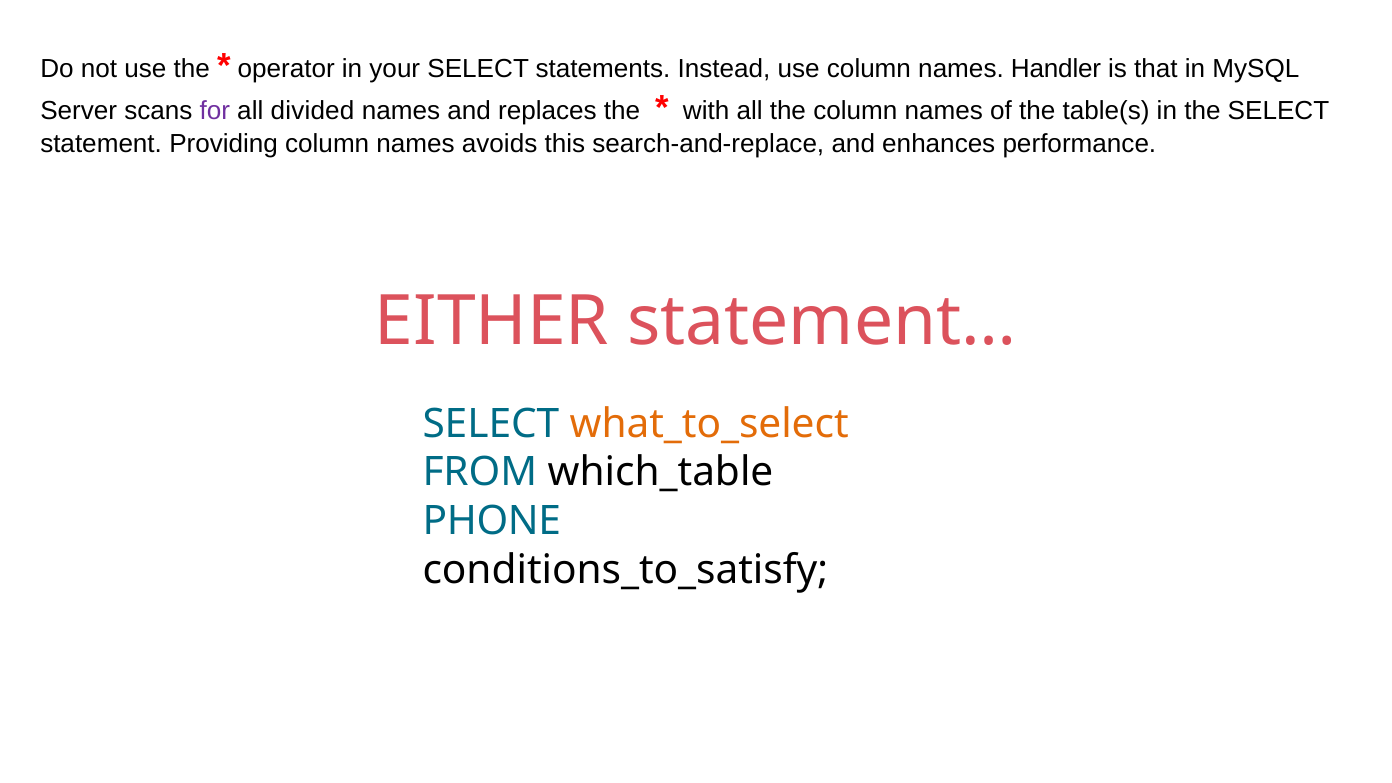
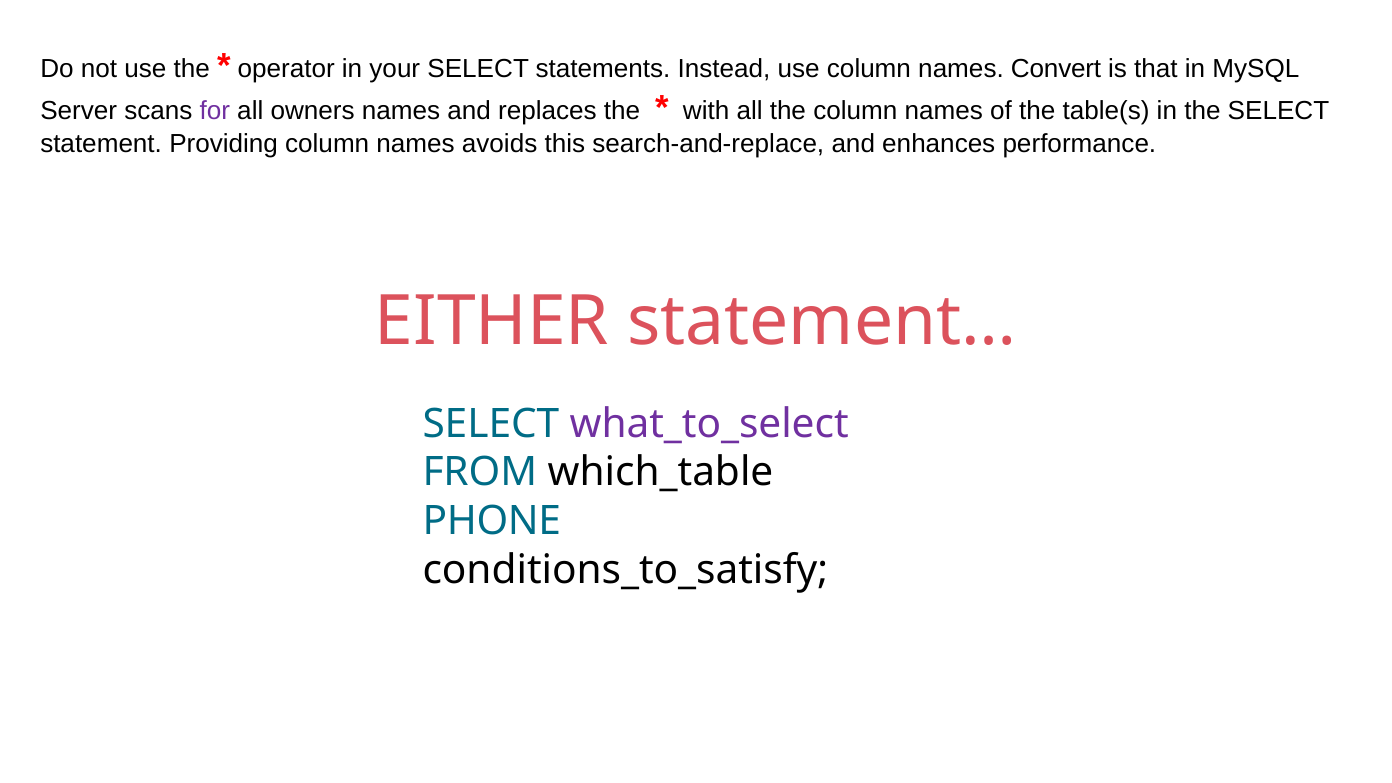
Handler: Handler -> Convert
divided: divided -> owners
what_to_select colour: orange -> purple
